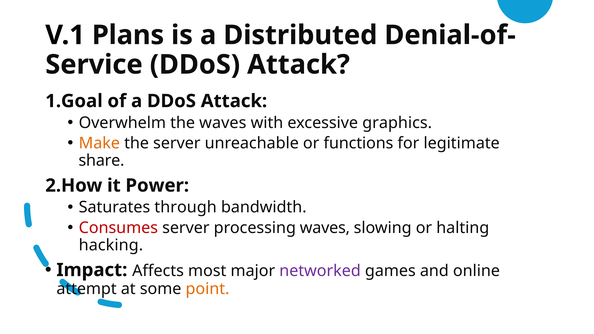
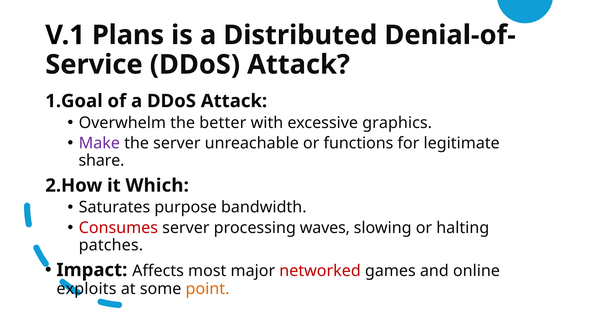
the waves: waves -> better
Make colour: orange -> purple
Power: Power -> Which
through: through -> purpose
hacking: hacking -> patches
networked colour: purple -> red
attempt: attempt -> exploits
